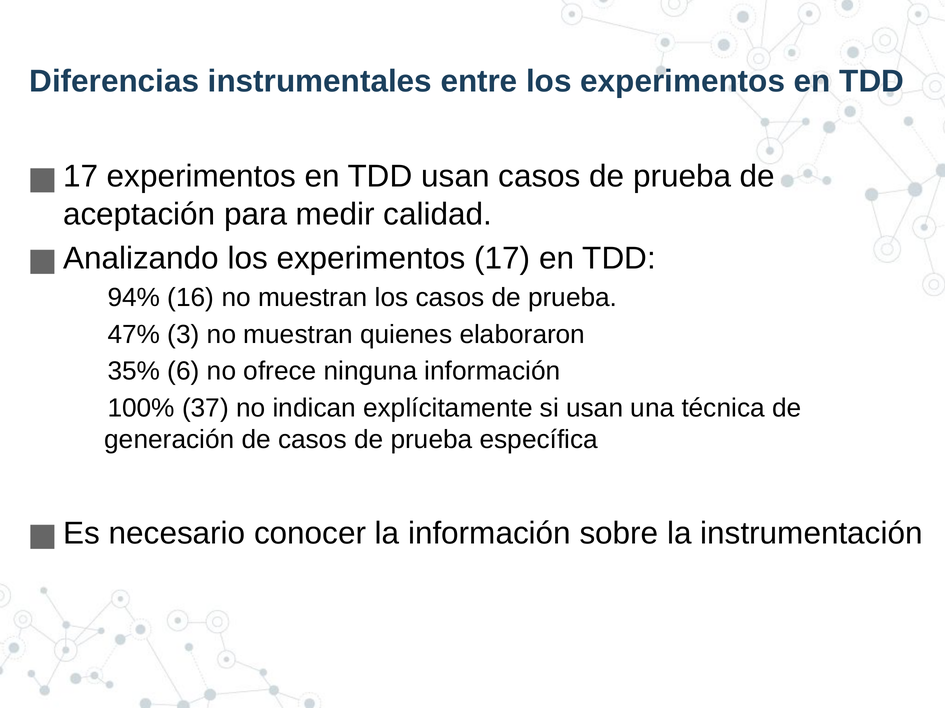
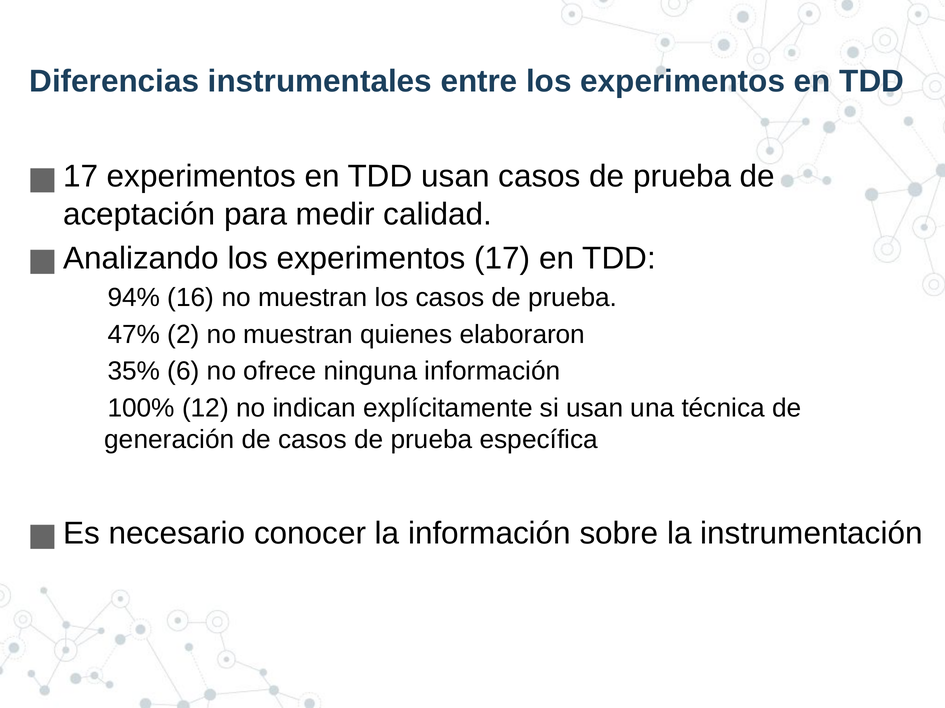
3: 3 -> 2
37: 37 -> 12
